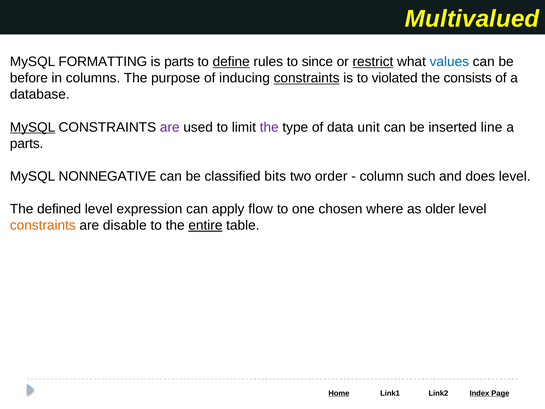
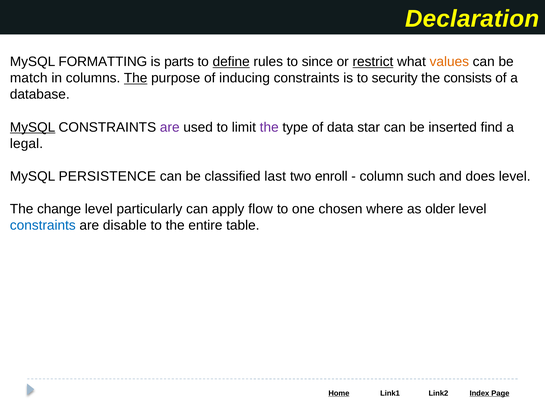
Multivalued: Multivalued -> Declaration
values colour: blue -> orange
before: before -> match
The at (136, 78) underline: none -> present
constraints at (307, 78) underline: present -> none
violated: violated -> security
unit: unit -> star
line: line -> find
parts at (27, 143): parts -> legal
NONNEGATIVE: NONNEGATIVE -> PERSISTENCE
bits: bits -> last
order: order -> enroll
defined: defined -> change
expression: expression -> particularly
constraints at (43, 225) colour: orange -> blue
entire underline: present -> none
